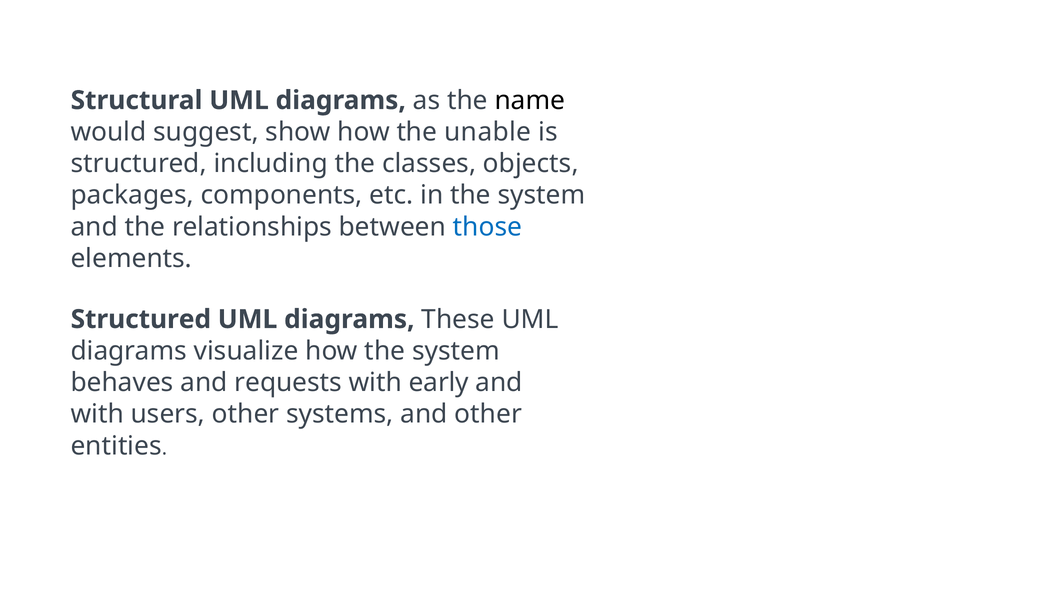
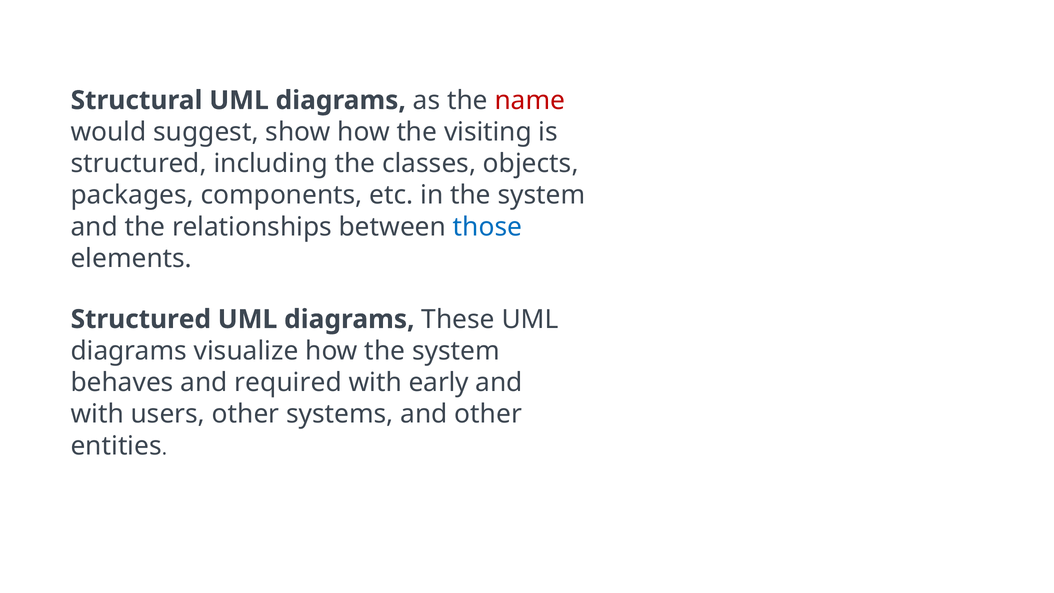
name colour: black -> red
unable: unable -> visiting
requests: requests -> required
